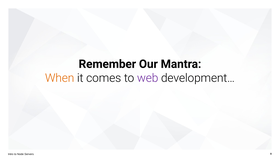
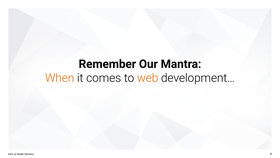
web colour: purple -> orange
